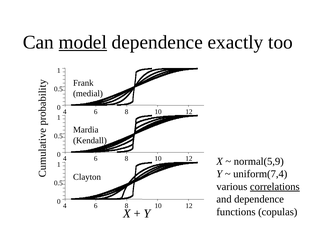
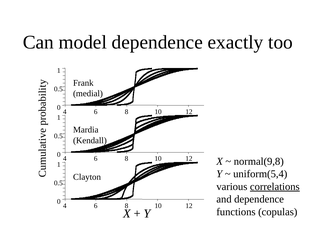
model underline: present -> none
normal(5,9: normal(5,9 -> normal(9,8
uniform(7,4: uniform(7,4 -> uniform(5,4
